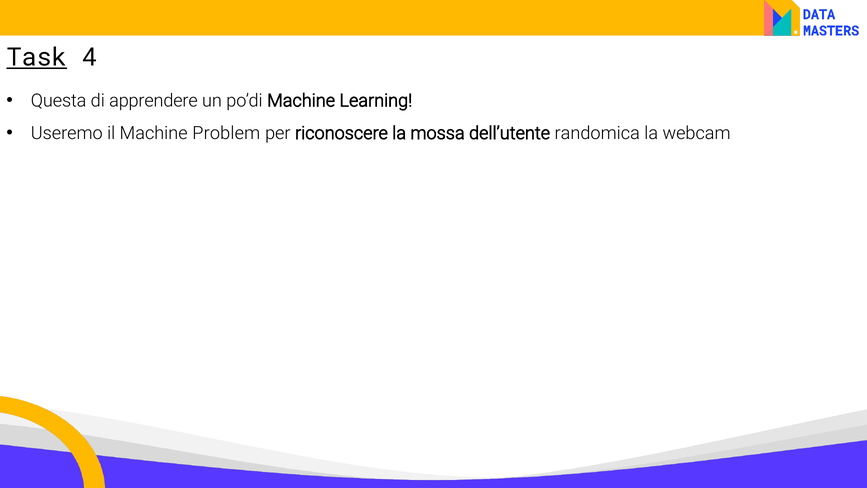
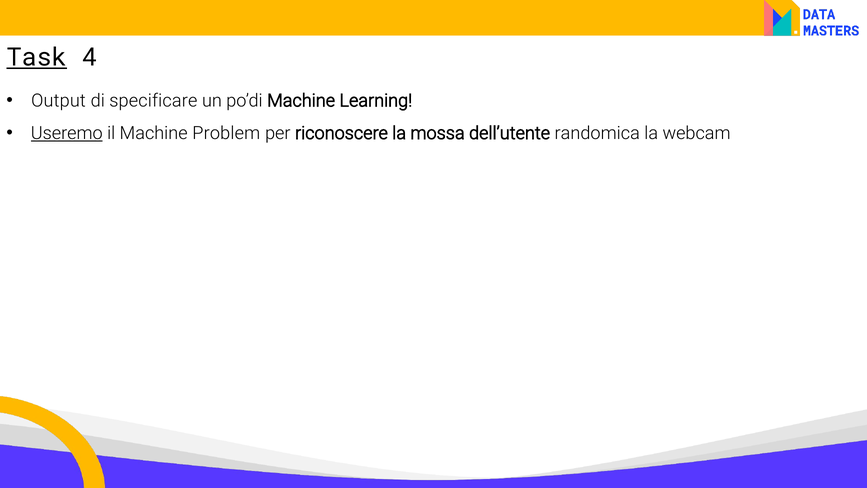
Questa: Questa -> Output
apprendere: apprendere -> specificare
Useremo underline: none -> present
